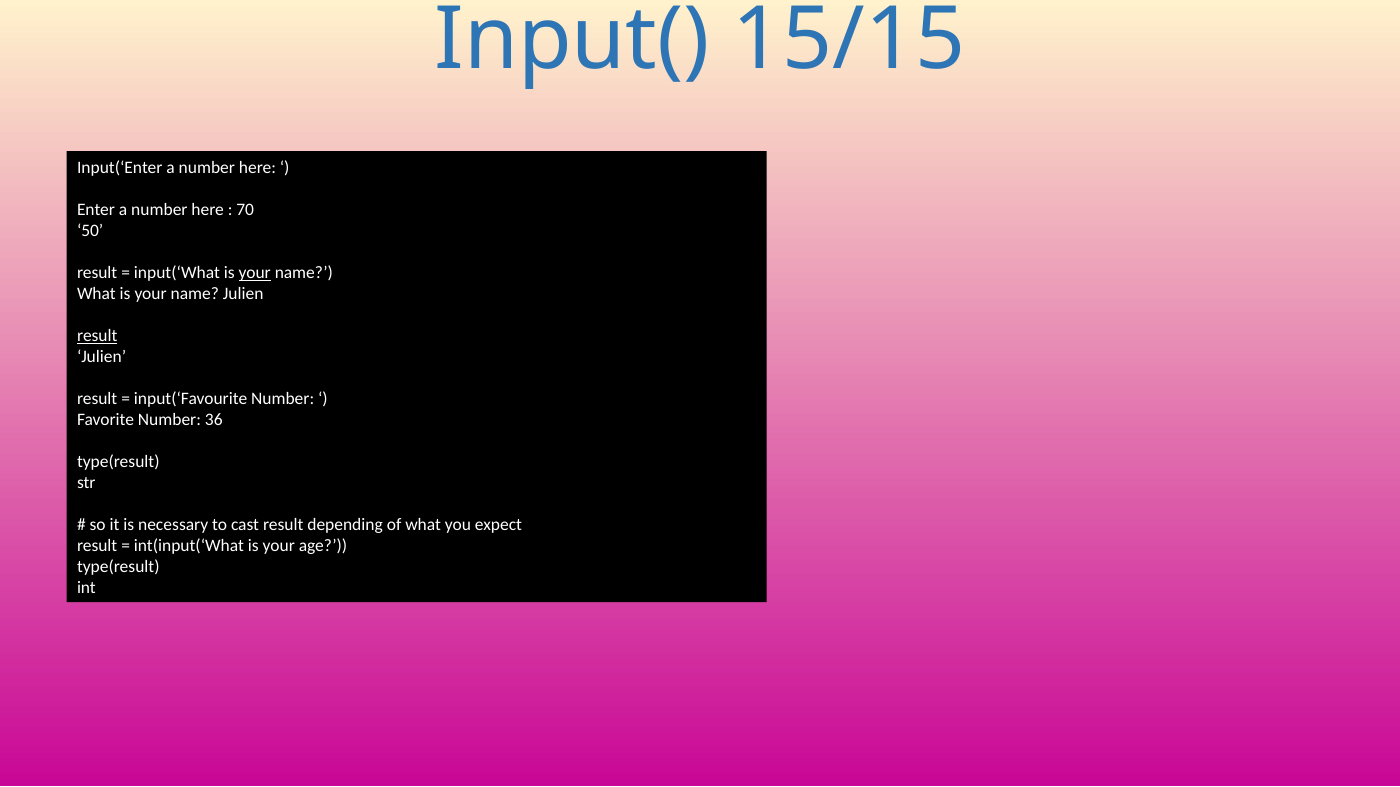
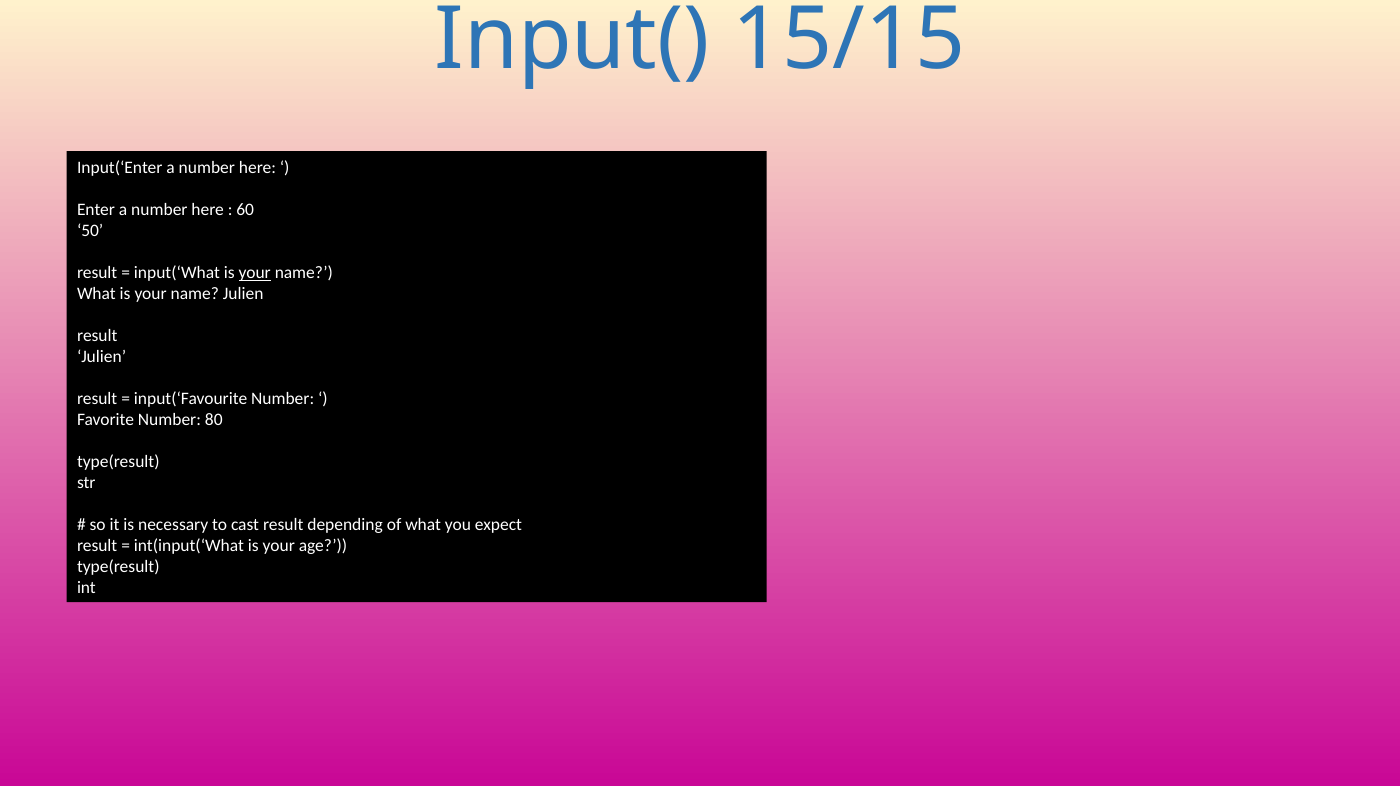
70: 70 -> 60
result at (97, 336) underline: present -> none
36: 36 -> 80
